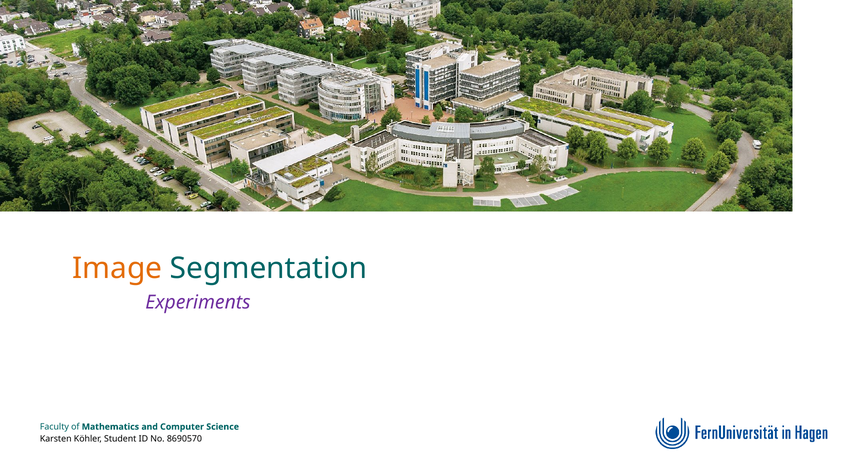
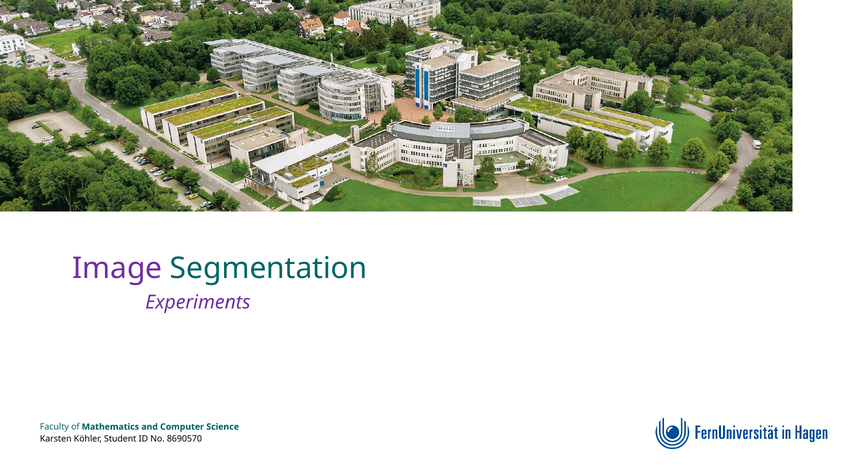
Image colour: orange -> purple
